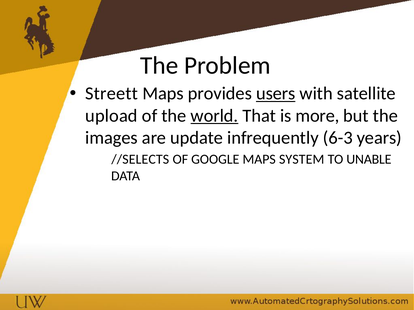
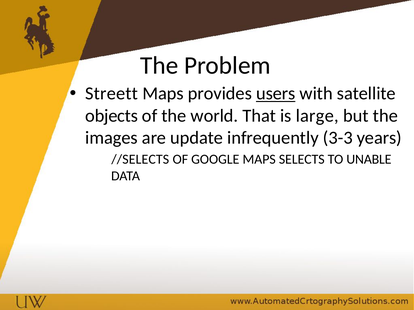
upload: upload -> objects
world underline: present -> none
more: more -> large
6-3: 6-3 -> 3-3
SYSTEM: SYSTEM -> SELECTS
